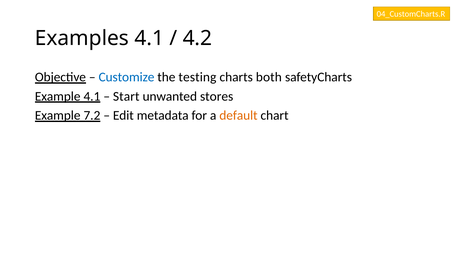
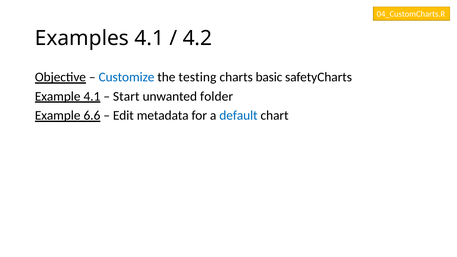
both: both -> basic
stores: stores -> folder
7.2: 7.2 -> 6.6
default colour: orange -> blue
